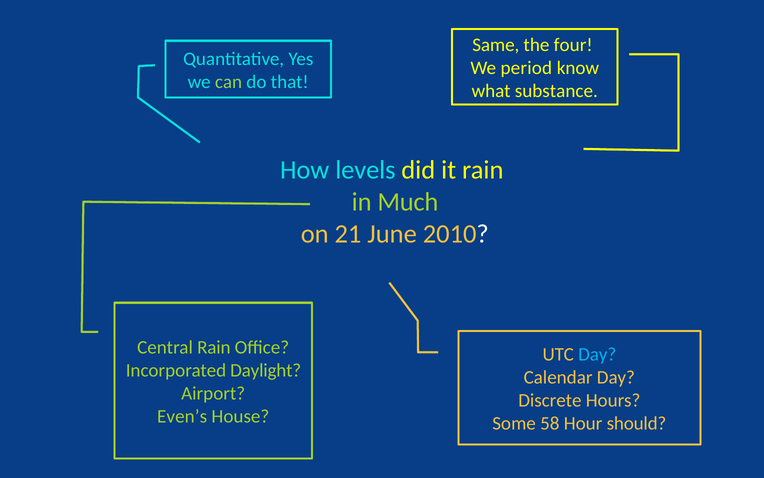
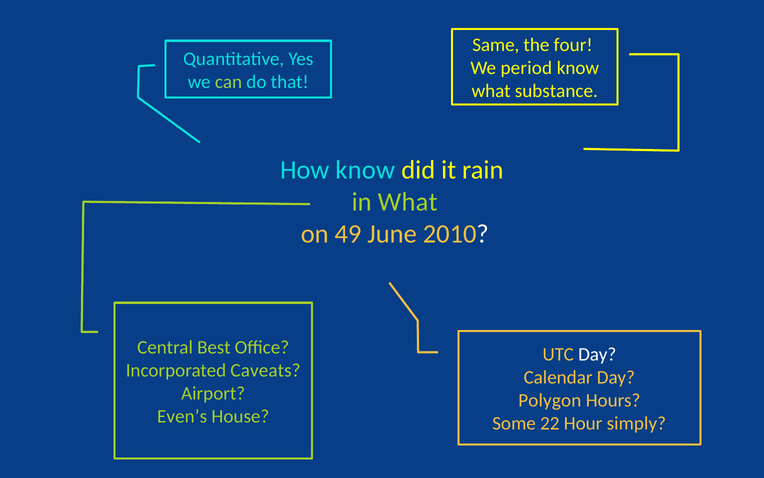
How levels: levels -> know
in Much: Much -> What
21: 21 -> 49
Central Rain: Rain -> Best
Day at (597, 354) colour: light blue -> white
Daylight: Daylight -> Caveats
Discrete: Discrete -> Polygon
58: 58 -> 22
should: should -> simply
